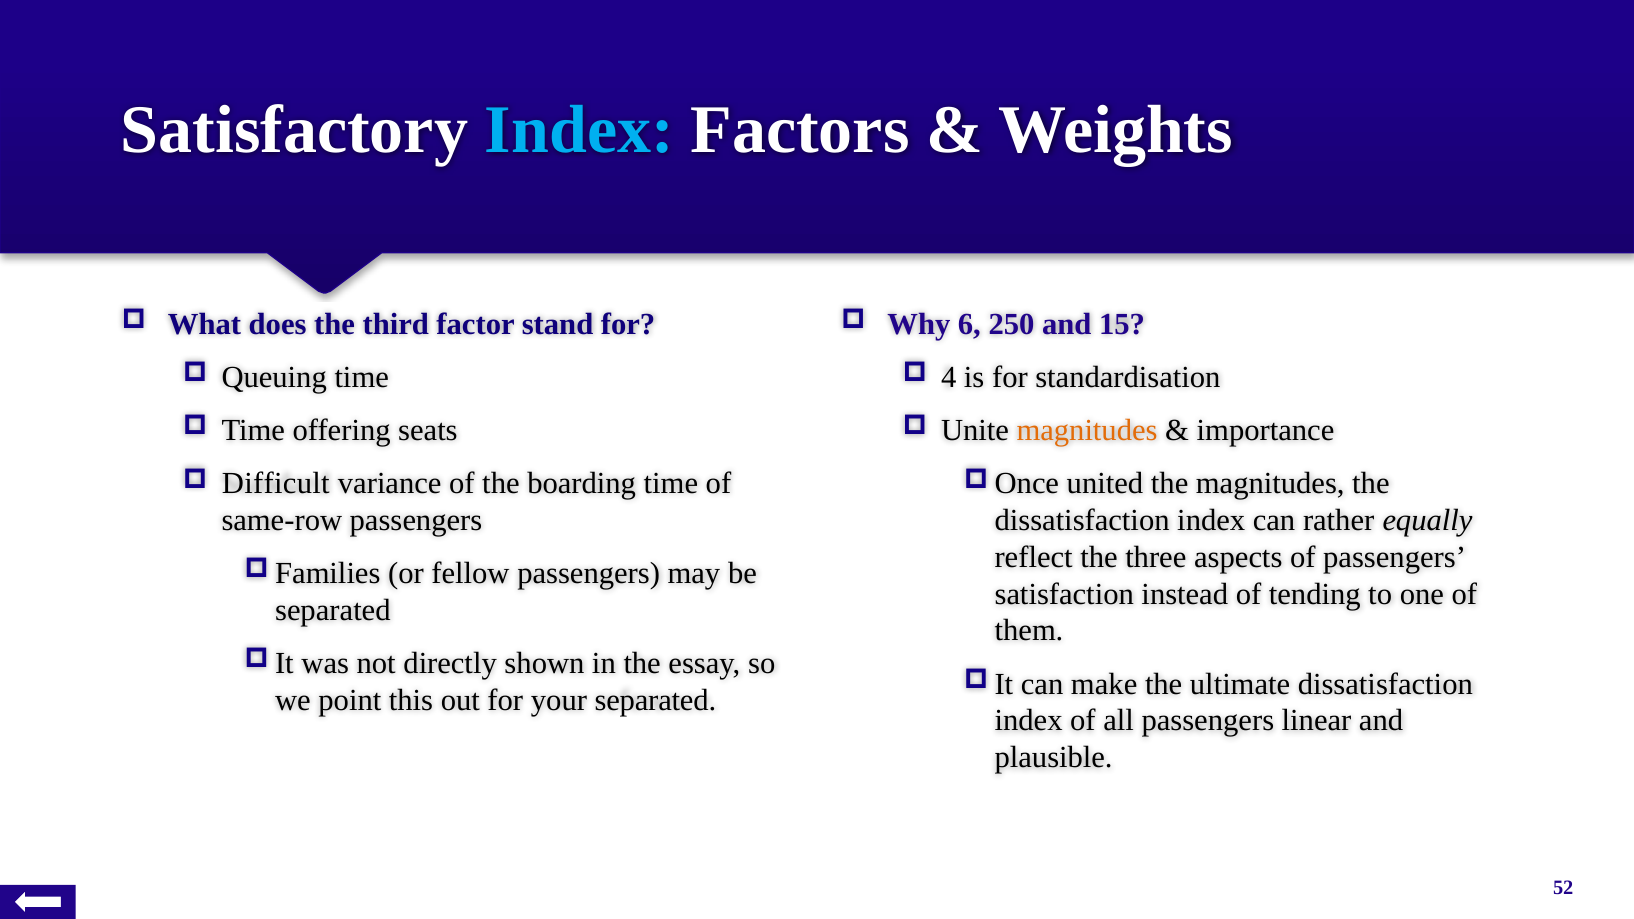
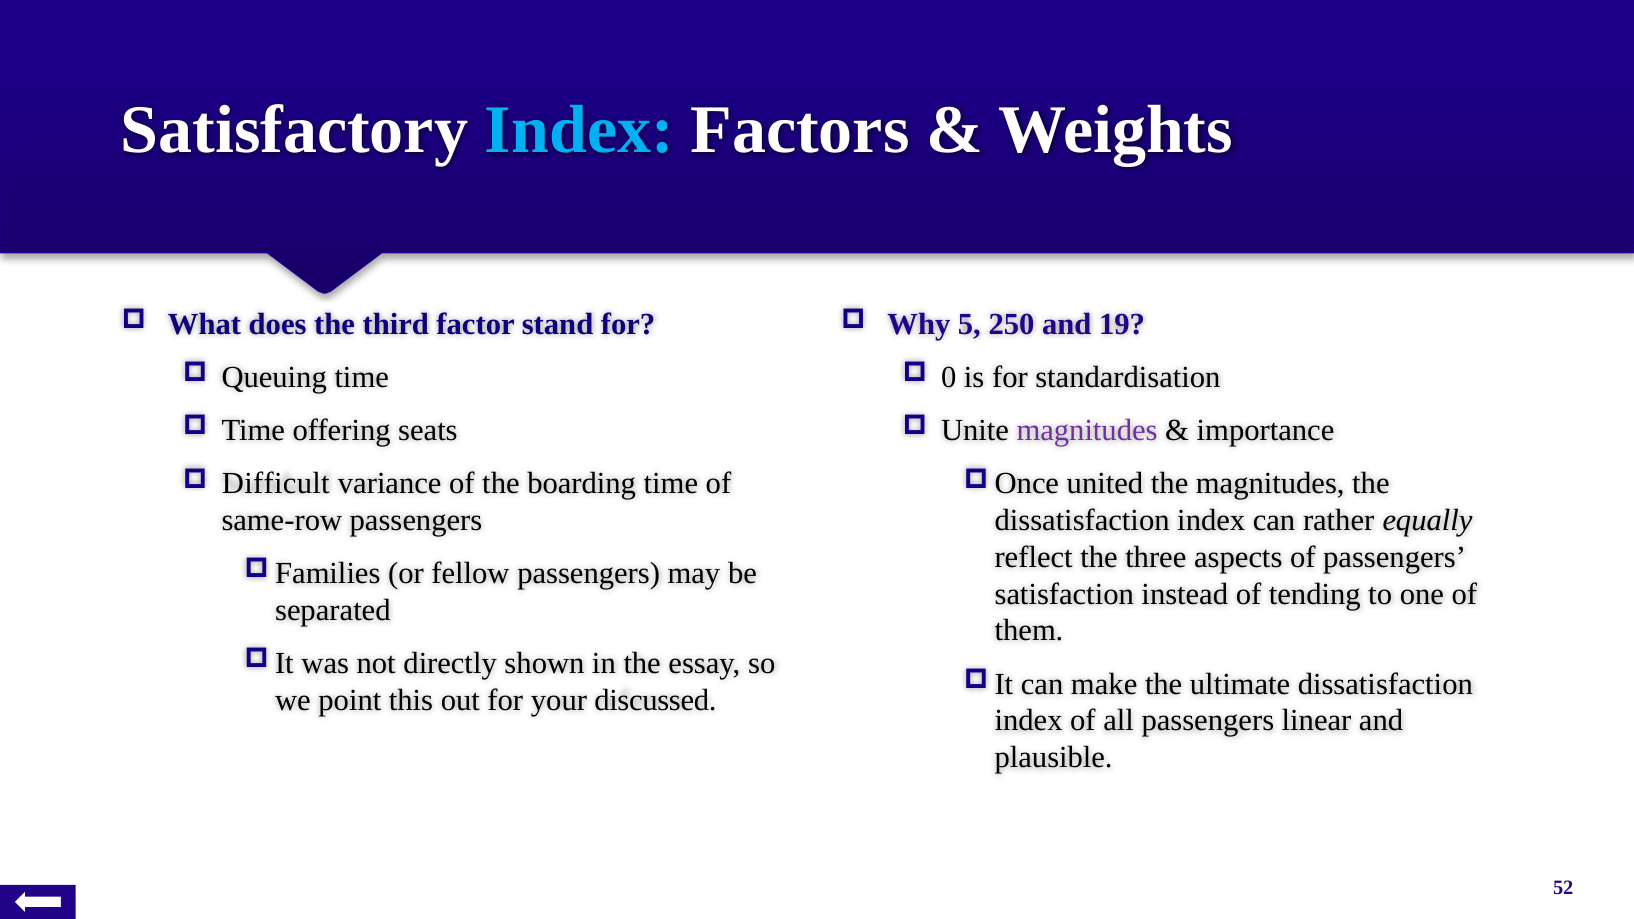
6: 6 -> 5
15: 15 -> 19
4: 4 -> 0
magnitudes at (1087, 431) colour: orange -> purple
your separated: separated -> discussed
